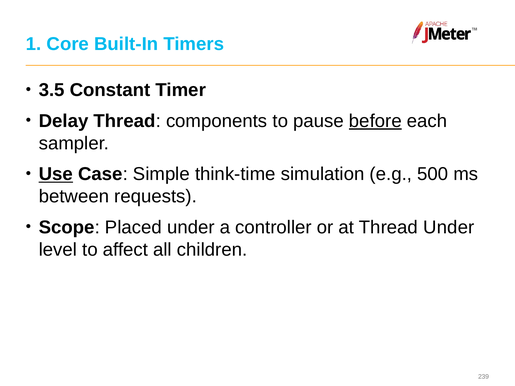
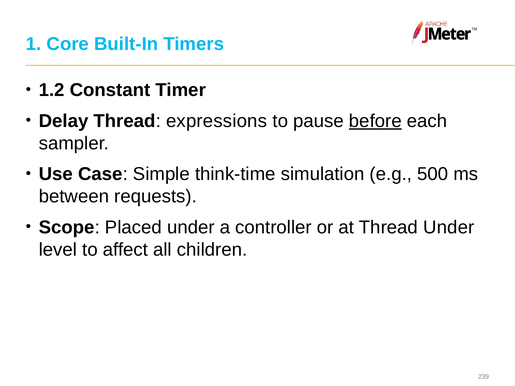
3.5: 3.5 -> 1.2
components: components -> expressions
Use underline: present -> none
